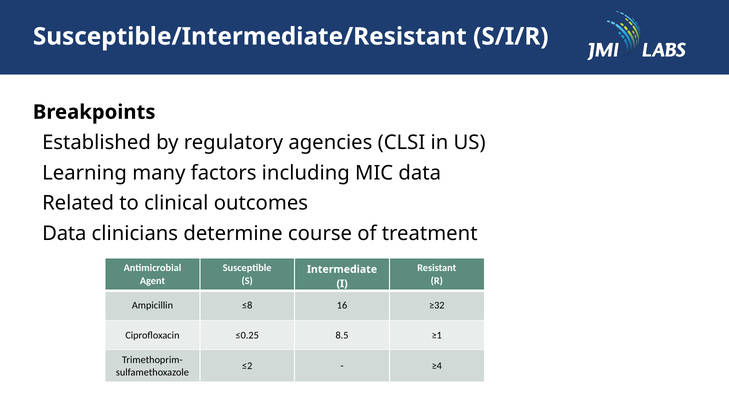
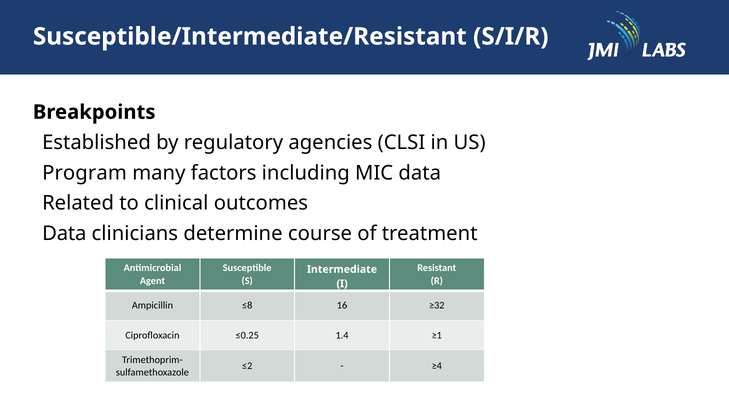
Learning: Learning -> Program
8.5: 8.5 -> 1.4
